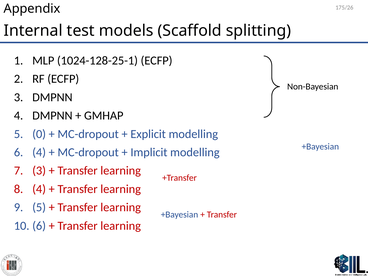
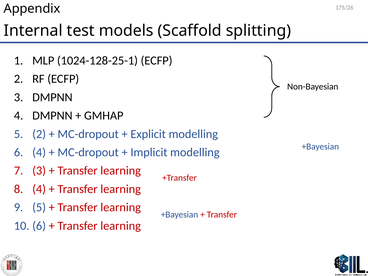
5 0: 0 -> 2
